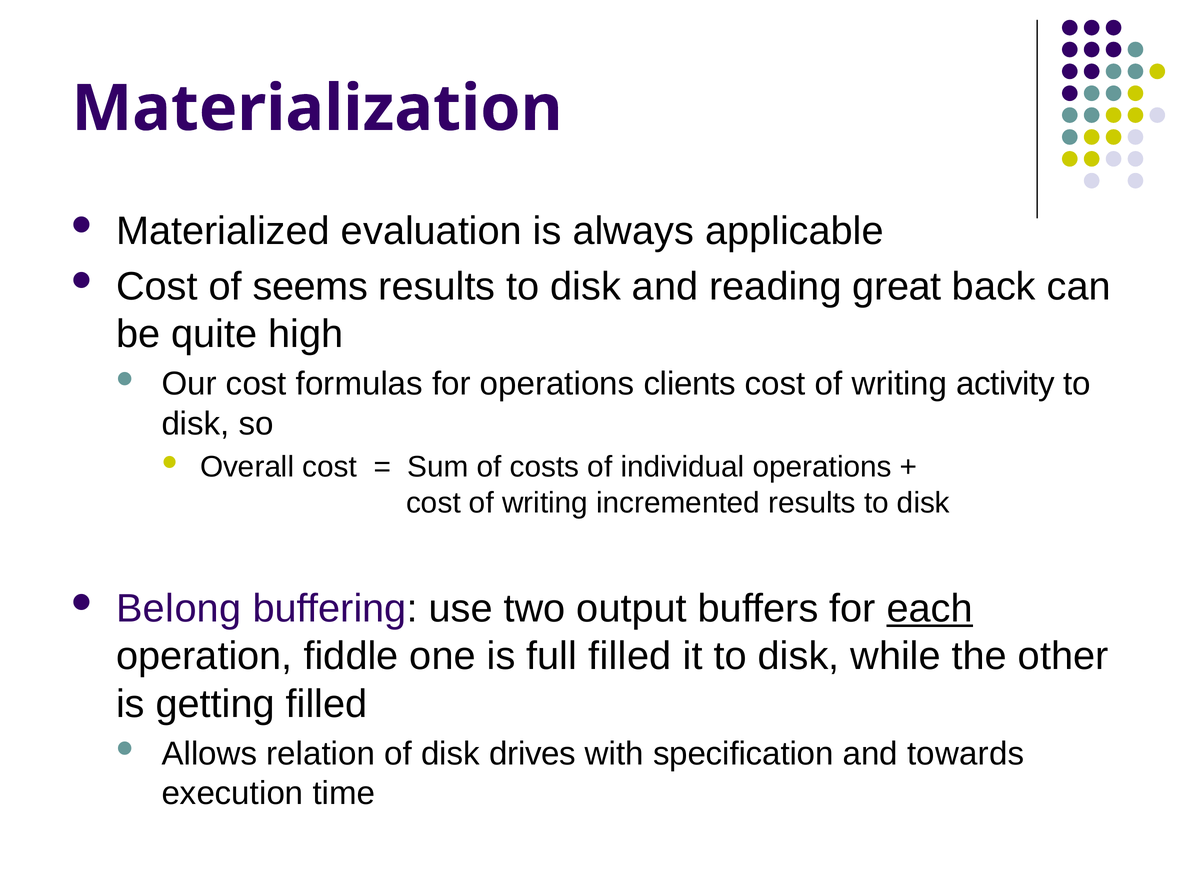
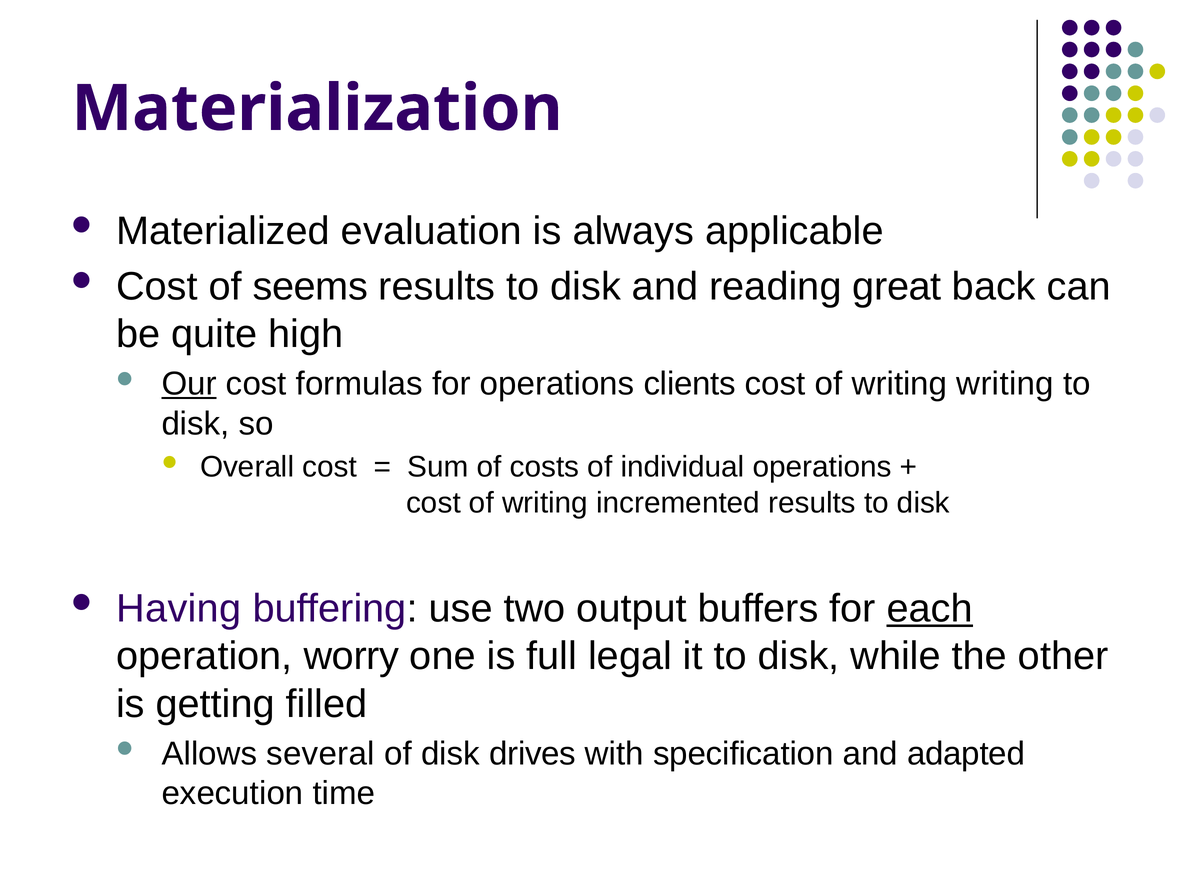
Our underline: none -> present
writing activity: activity -> writing
Belong: Belong -> Having
fiddle: fiddle -> worry
full filled: filled -> legal
relation: relation -> several
towards: towards -> adapted
